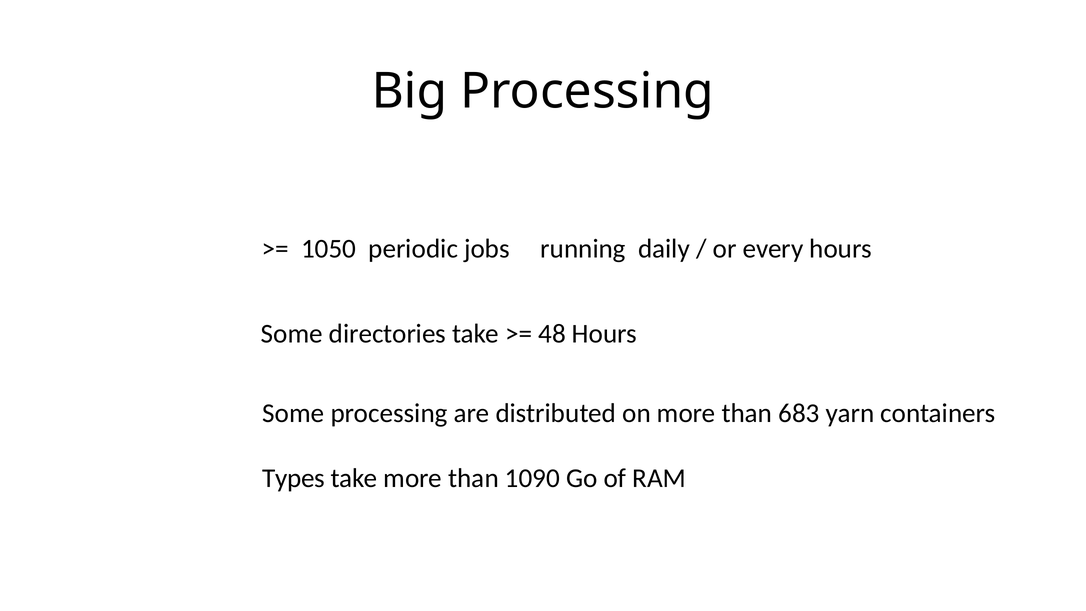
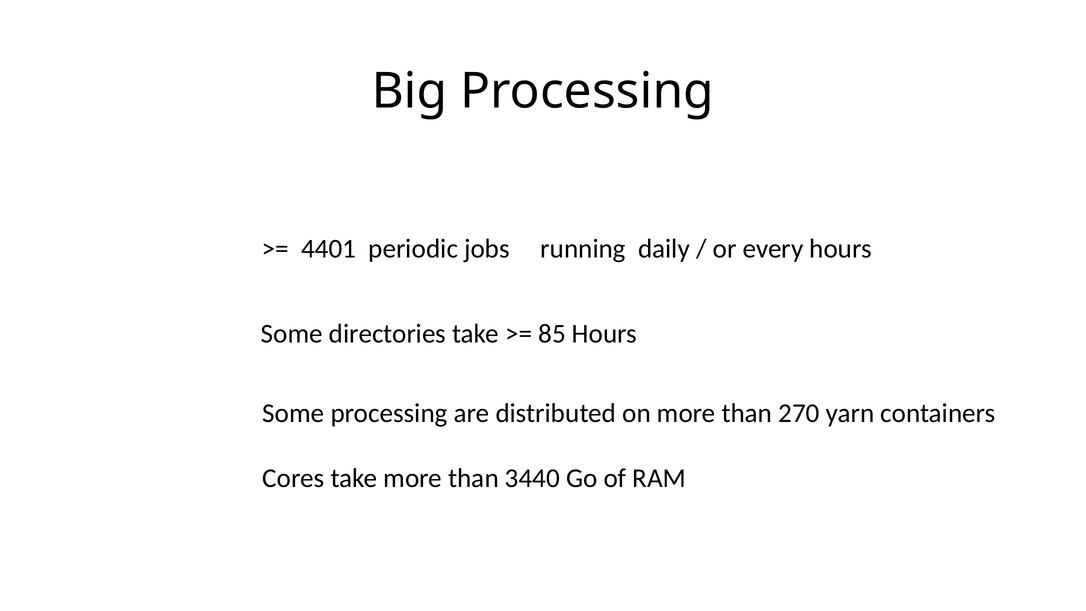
1050: 1050 -> 4401
48: 48 -> 85
683: 683 -> 270
Types: Types -> Cores
1090: 1090 -> 3440
